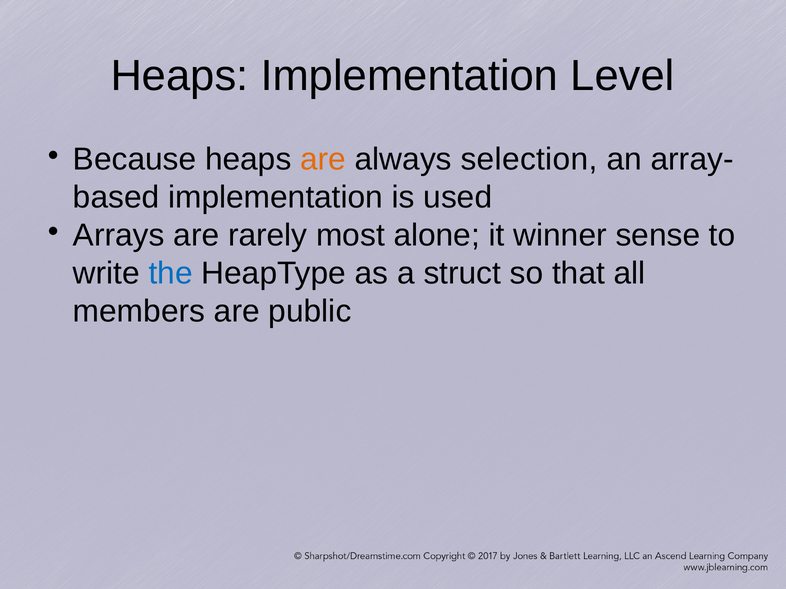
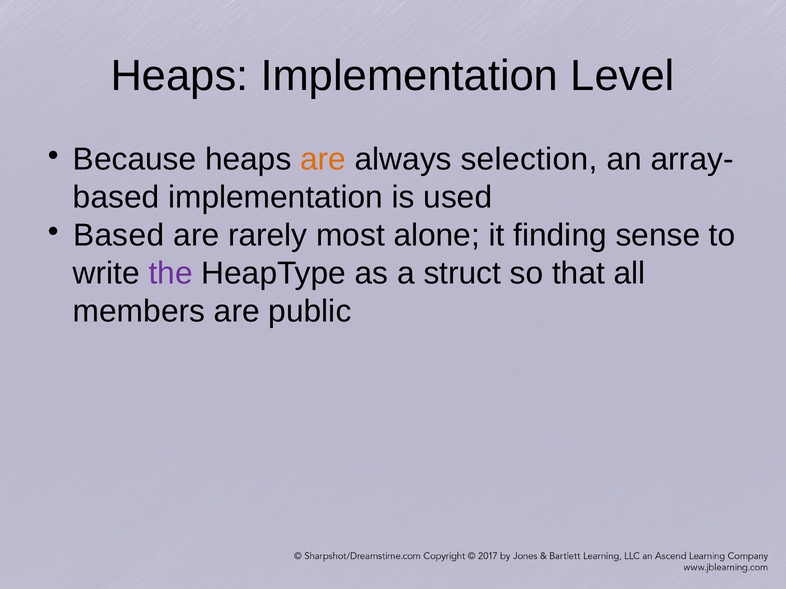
Arrays at (119, 235): Arrays -> Based
winner: winner -> finding
the colour: blue -> purple
